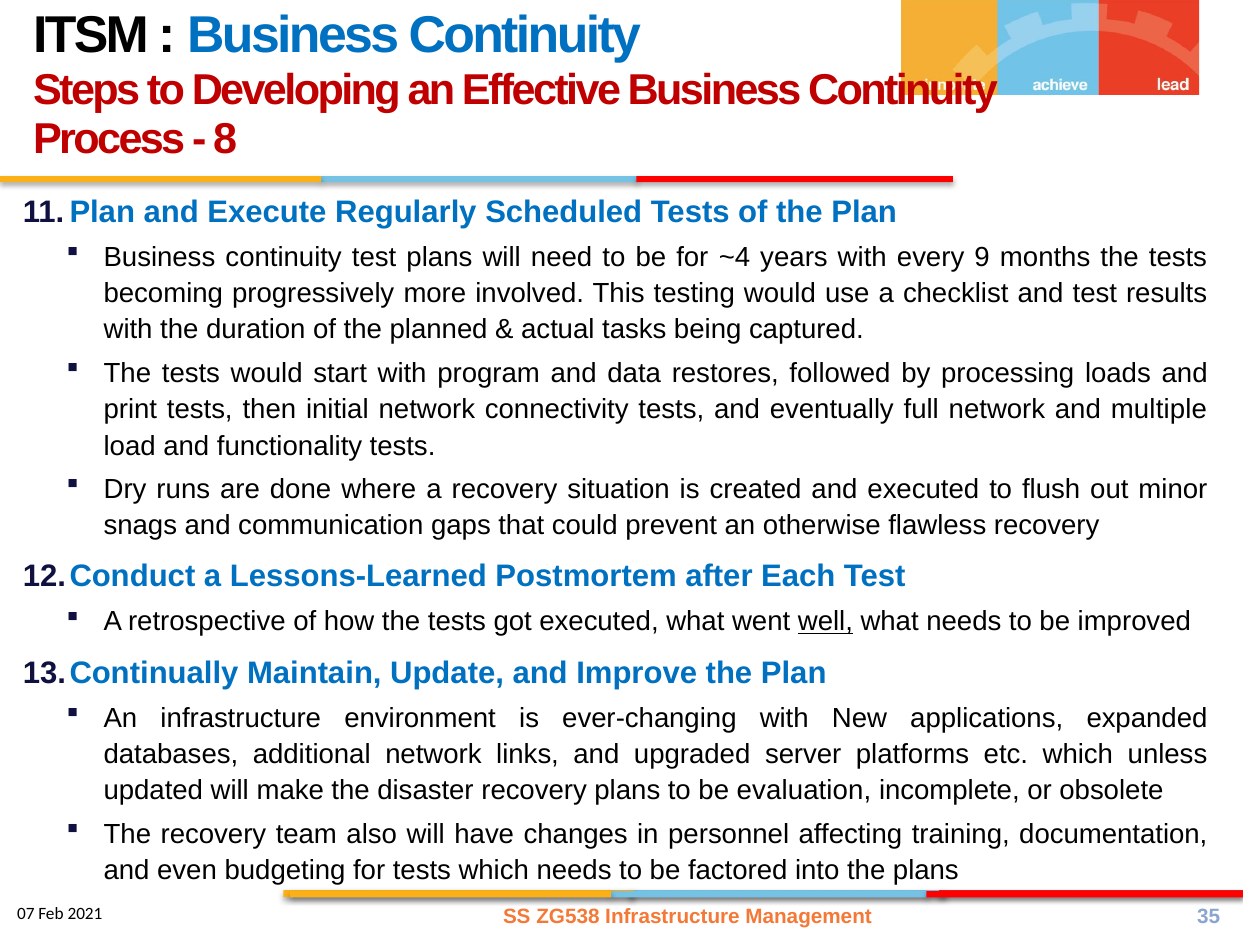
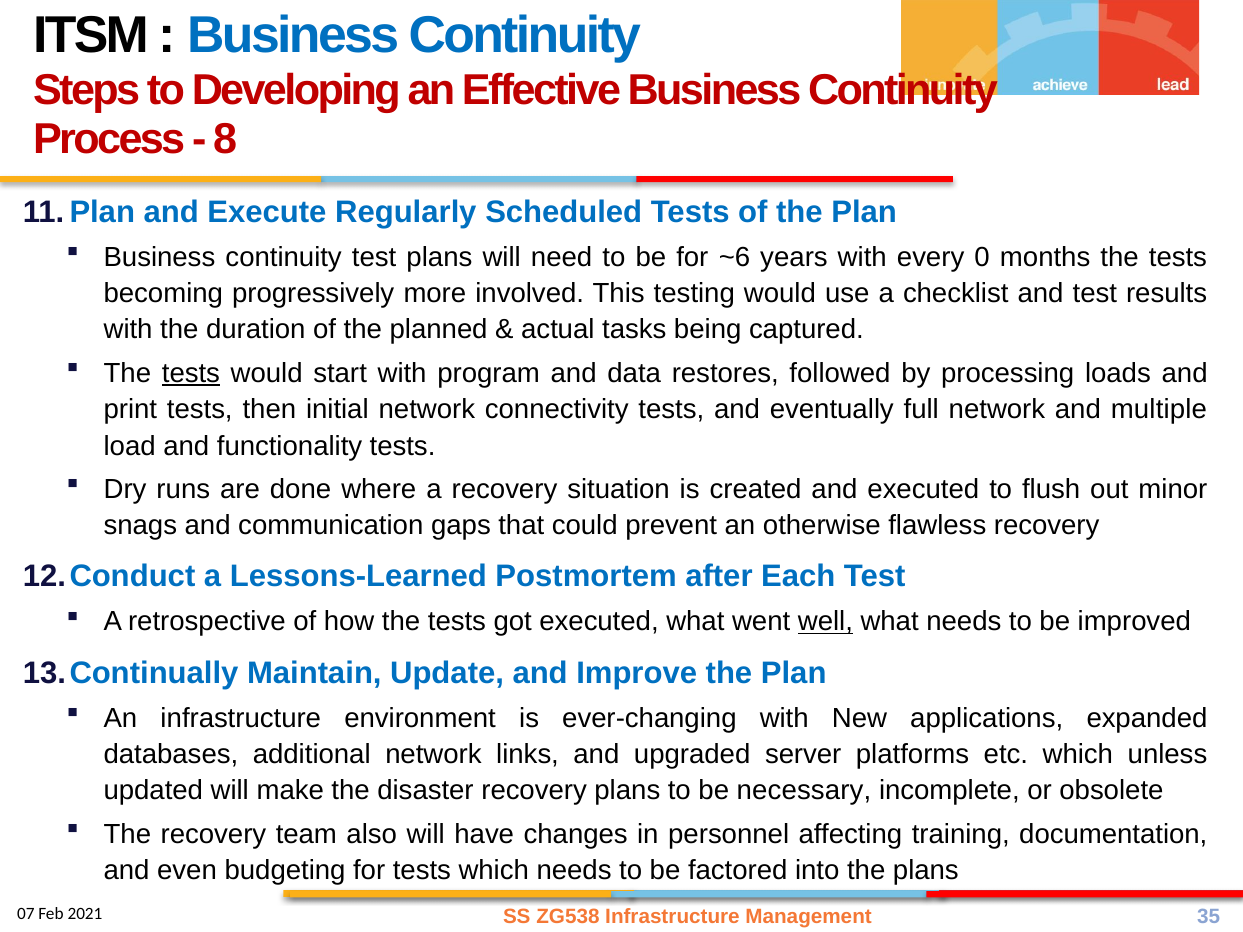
~4: ~4 -> ~6
9: 9 -> 0
tests at (191, 373) underline: none -> present
evaluation: evaluation -> necessary
